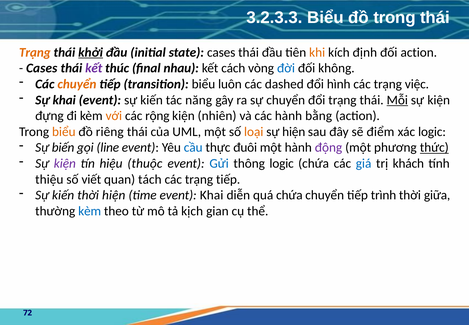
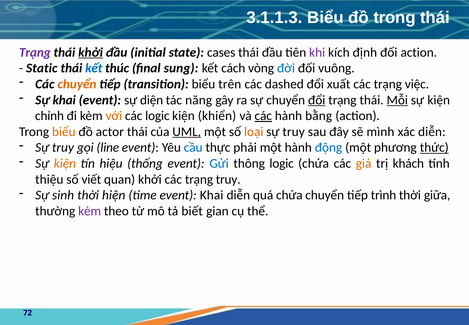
3.2.3.3: 3.2.3.3 -> 3.1.1.3
Trạng at (35, 52) colour: orange -> purple
khi colour: orange -> purple
Cases at (42, 68): Cases -> Static
kết at (94, 68) colour: purple -> blue
nhau: nhau -> sung
không: không -> vuông
luôn: luôn -> trên
hình: hình -> xuất
event sự kiến: kiến -> diện
đổi at (317, 100) underline: none -> present
đựng: đựng -> chỉnh
các rộng: rộng -> logic
nhiên: nhiên -> khiển
các at (263, 116) underline: none -> present
riêng: riêng -> actor
UML underline: none -> present
hiện at (294, 132): hiện -> truy
điểm: điểm -> mình
xác logic: logic -> diễn
biến at (63, 147): biến -> truy
đuôi: đuôi -> phải
động colour: purple -> blue
kiện at (65, 163) colour: purple -> orange
thuộc: thuộc -> thống
giá colour: blue -> orange
quan tách: tách -> khởi
trạng tiếp: tiếp -> truy
kiến at (63, 195): kiến -> sinh
kèm at (90, 211) colour: blue -> purple
kịch: kịch -> biết
